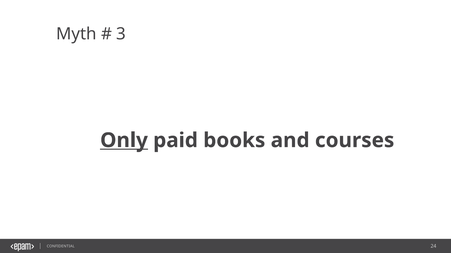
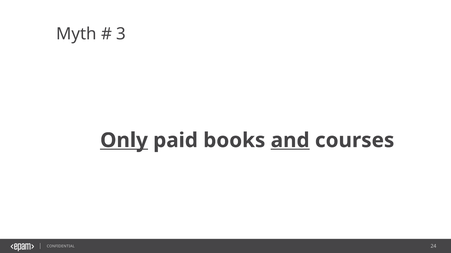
and underline: none -> present
